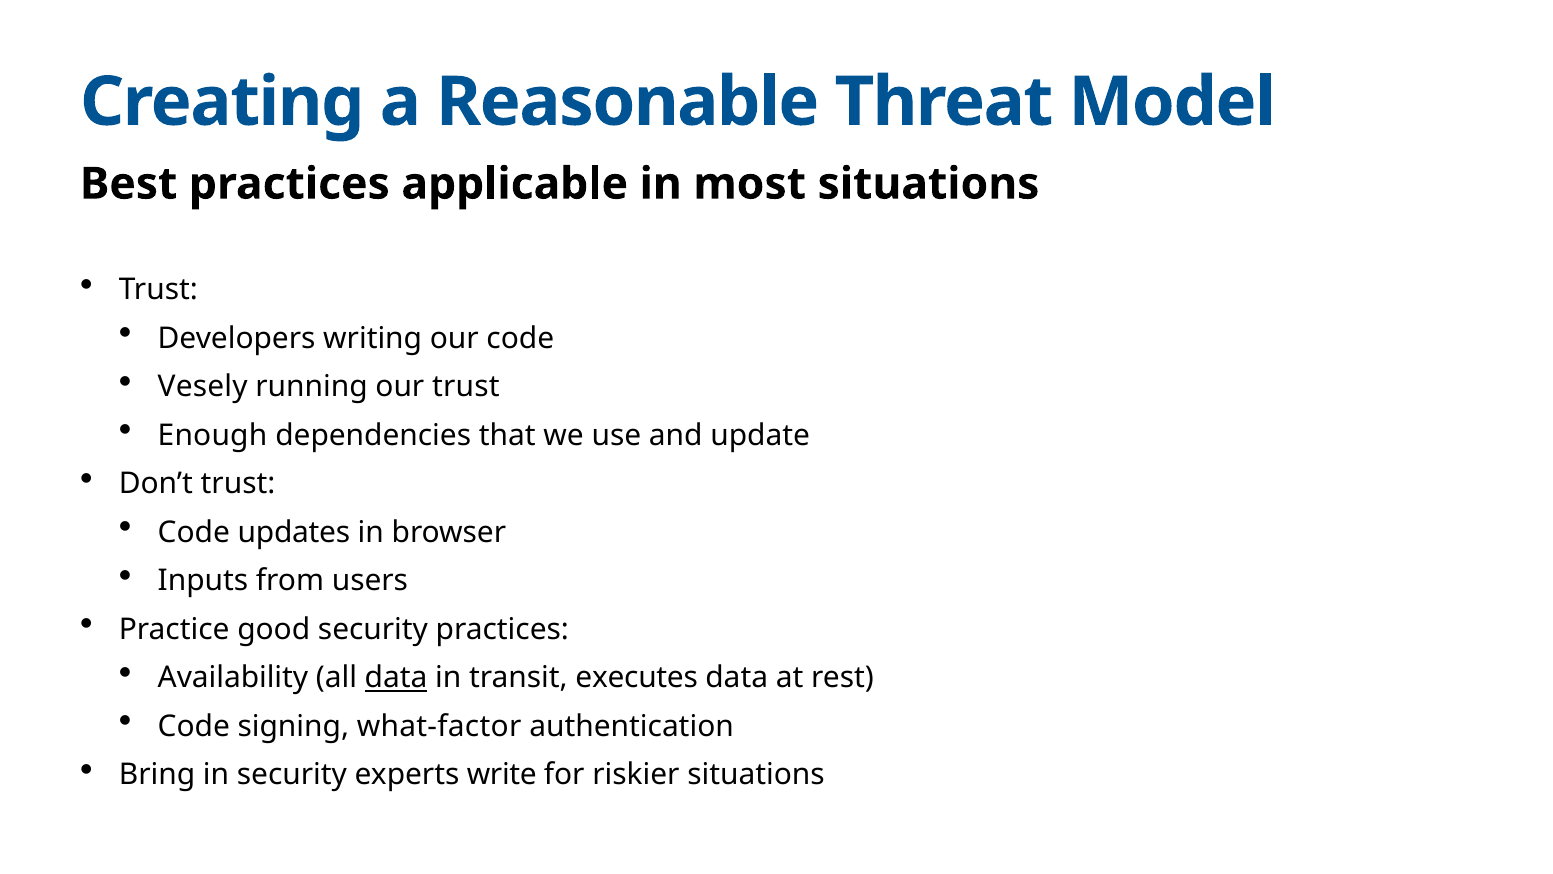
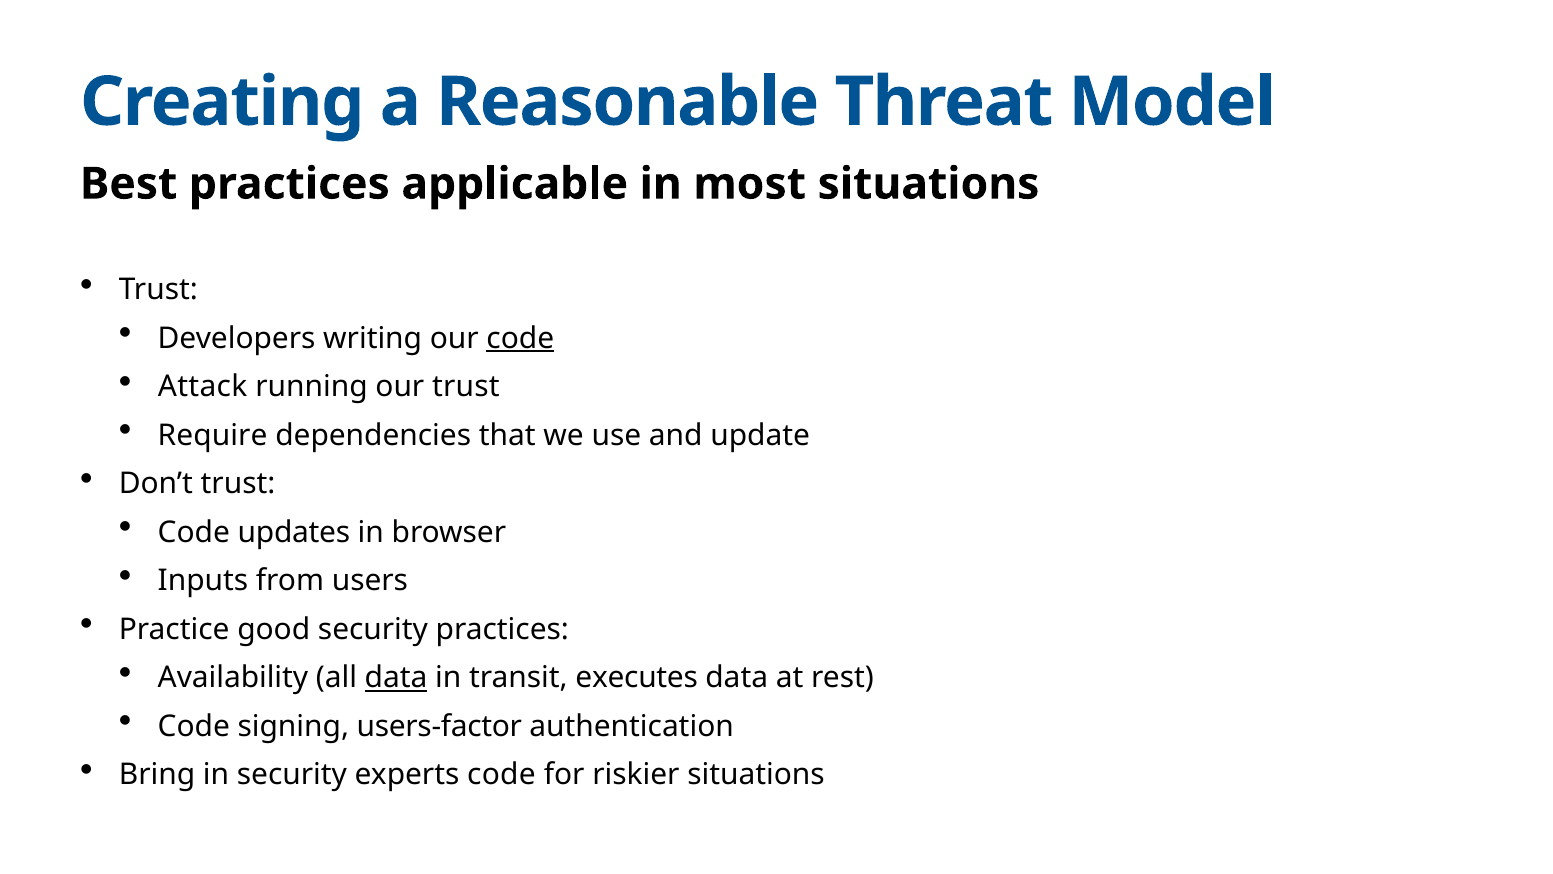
code at (520, 338) underline: none -> present
Vesely: Vesely -> Attack
Enough: Enough -> Require
what-factor: what-factor -> users-factor
experts write: write -> code
